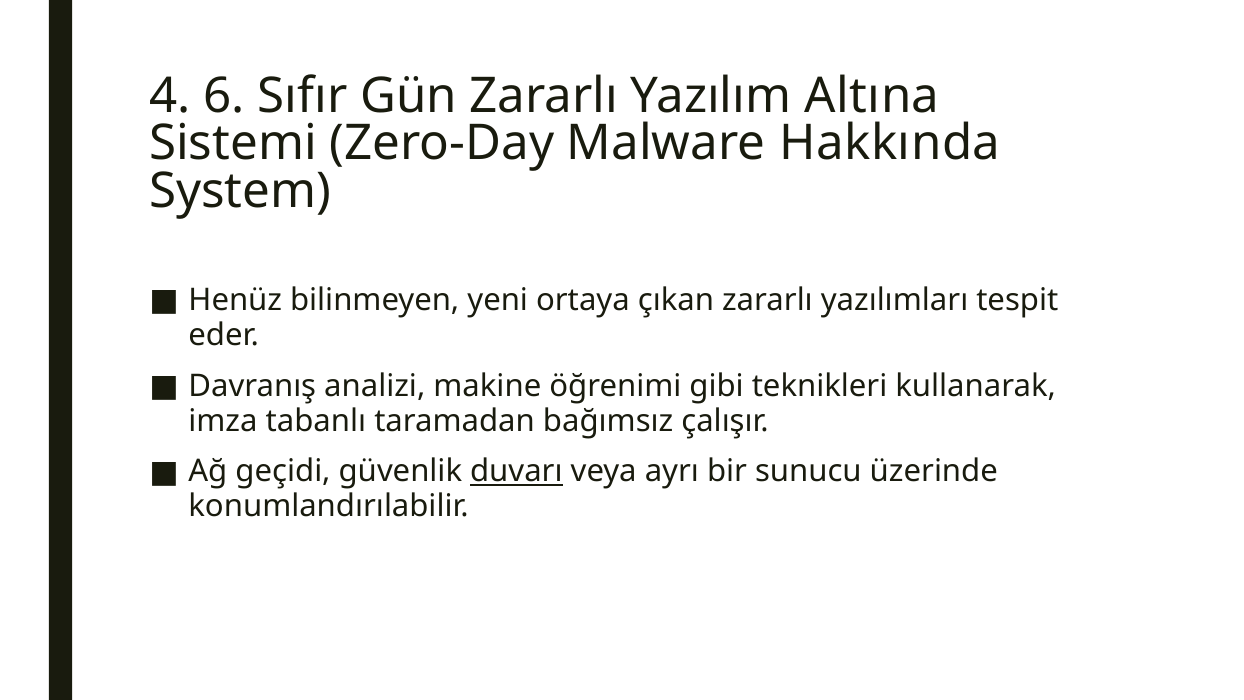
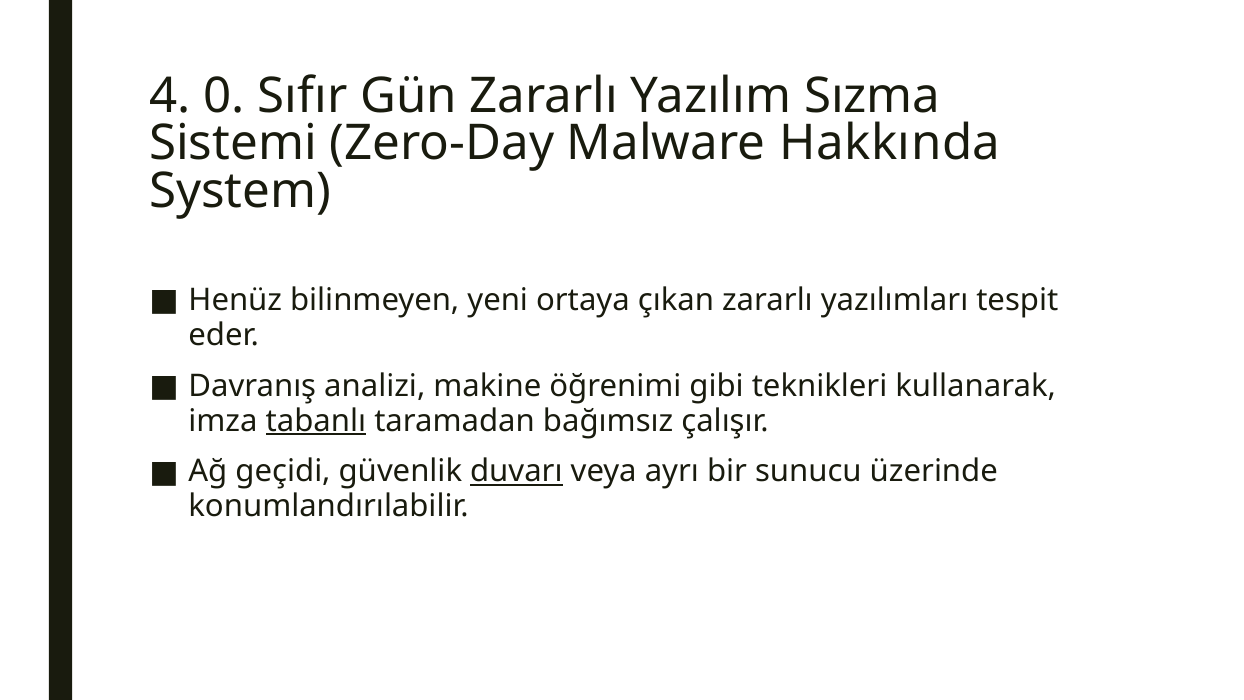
6: 6 -> 0
Altına: Altına -> Sızma
tabanlı underline: none -> present
